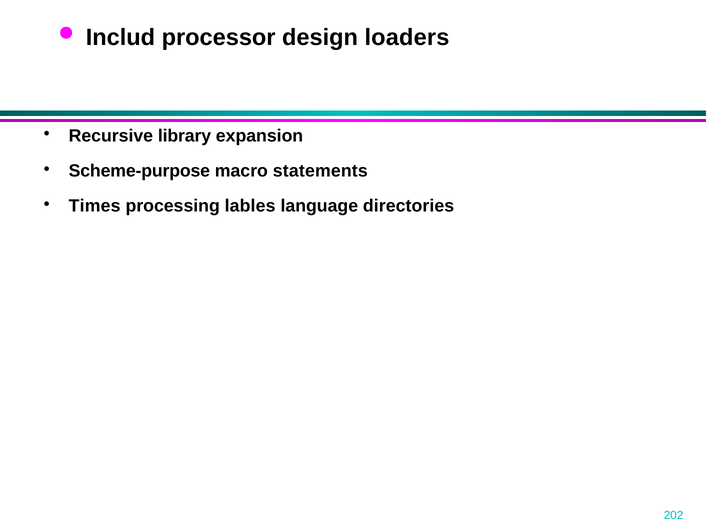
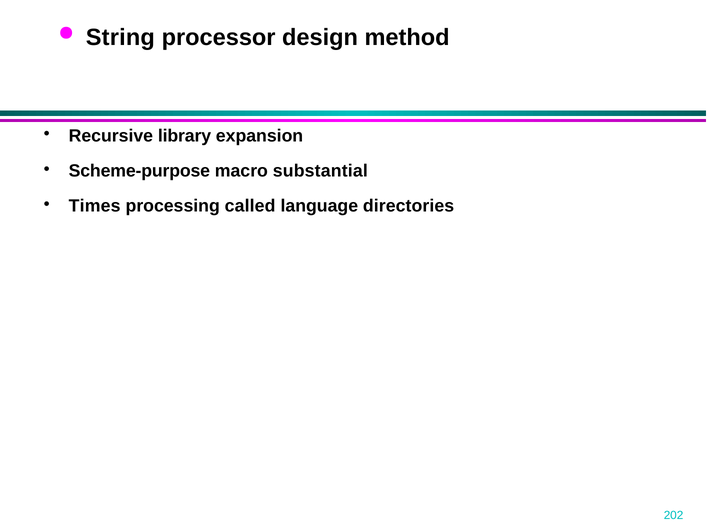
Includ: Includ -> String
loaders: loaders -> method
statements: statements -> substantial
lables: lables -> called
